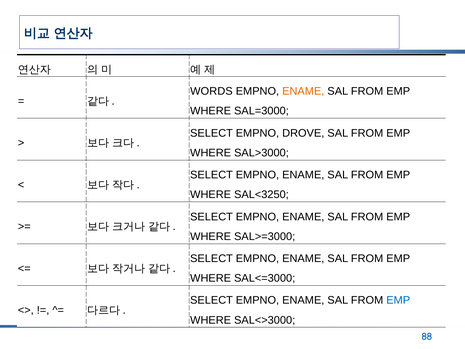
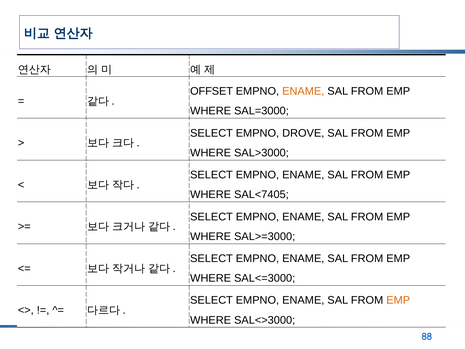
WORDS: WORDS -> OFFSET
SAL<3250: SAL<3250 -> SAL<7405
EMP at (398, 300) colour: blue -> orange
